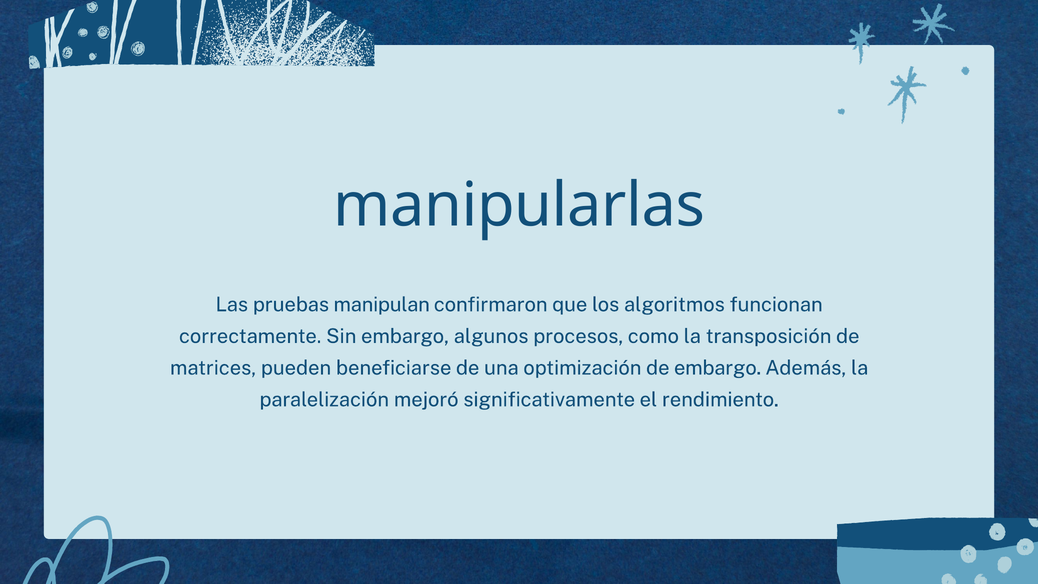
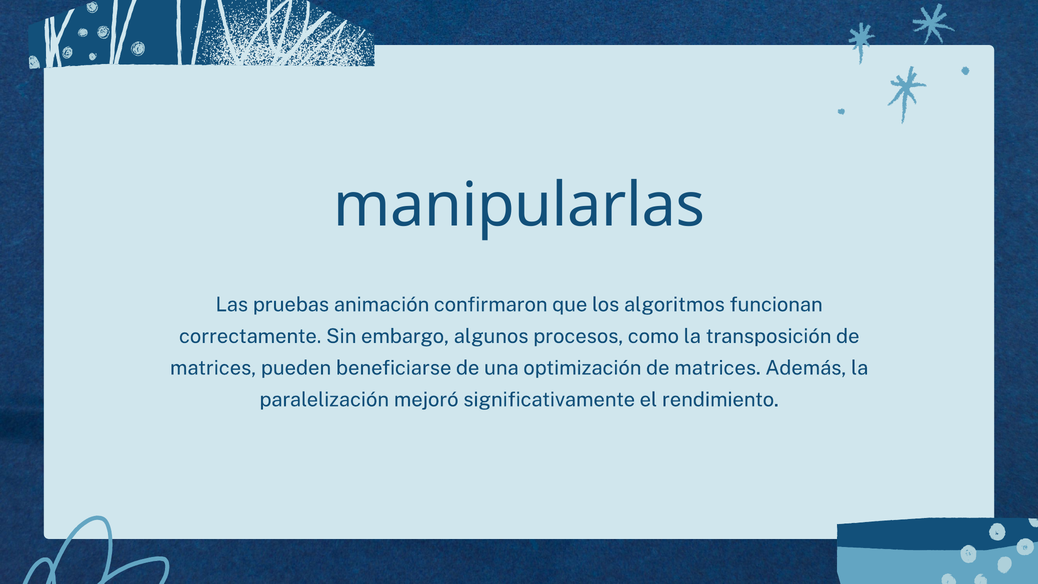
manipulan: manipulan -> animación
optimización de embargo: embargo -> matrices
